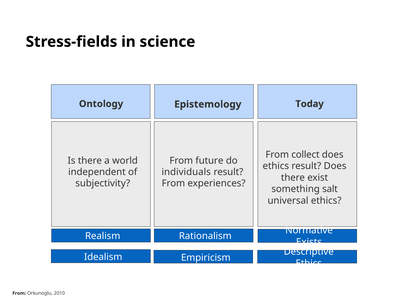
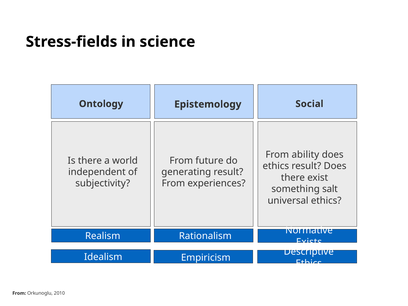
Today: Today -> Social
collect: collect -> ability
individuals: individuals -> generating
